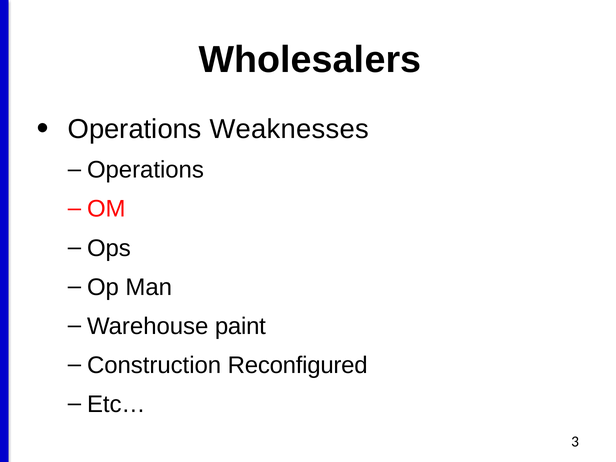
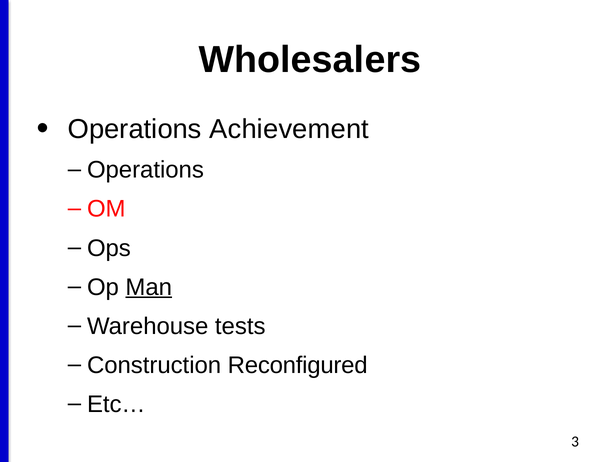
Weaknesses: Weaknesses -> Achievement
Man underline: none -> present
paint: paint -> tests
